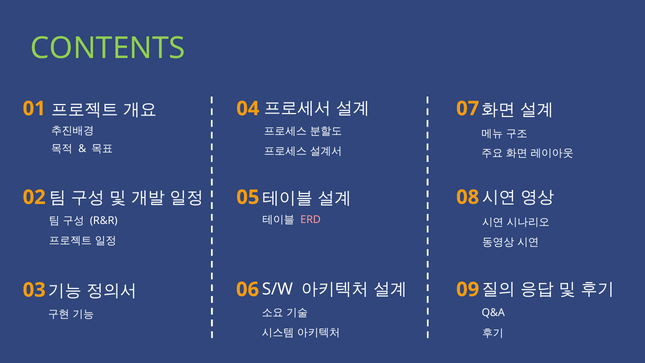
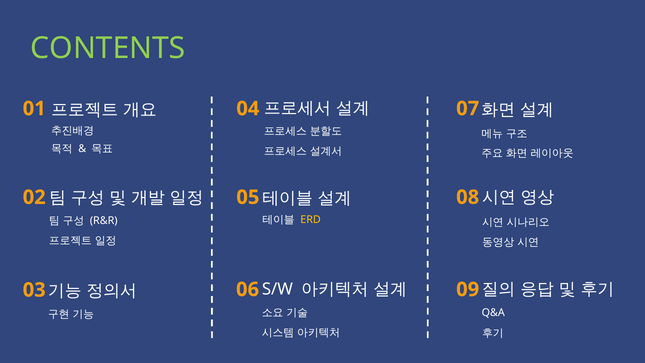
ERD colour: pink -> yellow
